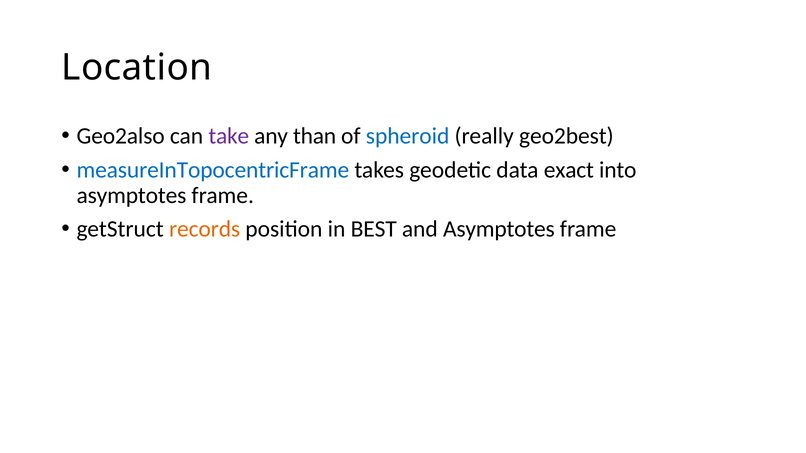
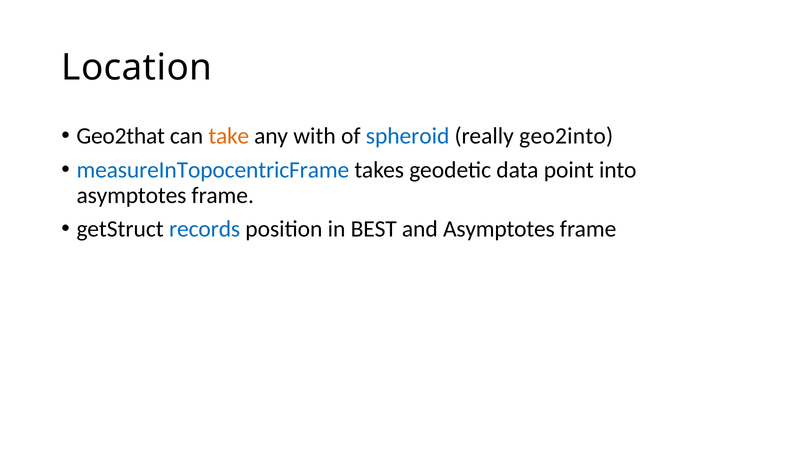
Geo2also: Geo2also -> Geo2that
take colour: purple -> orange
than: than -> with
geo2best: geo2best -> geo2into
exact: exact -> point
records colour: orange -> blue
